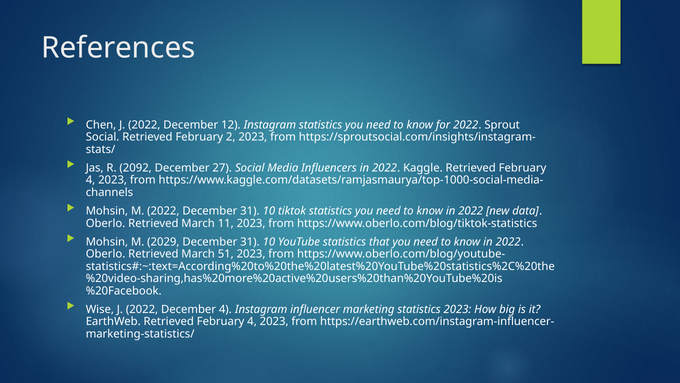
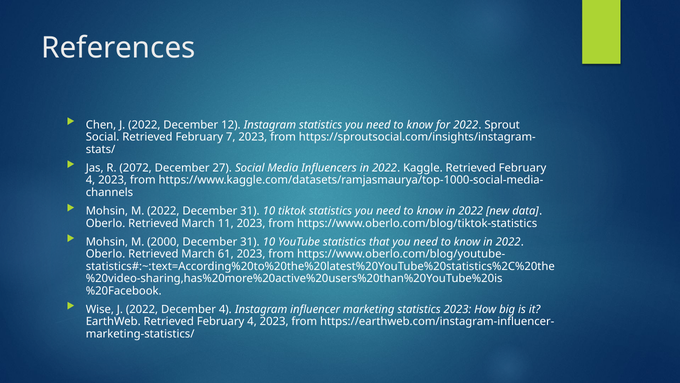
2: 2 -> 7
2092: 2092 -> 2072
2029: 2029 -> 2000
51: 51 -> 61
